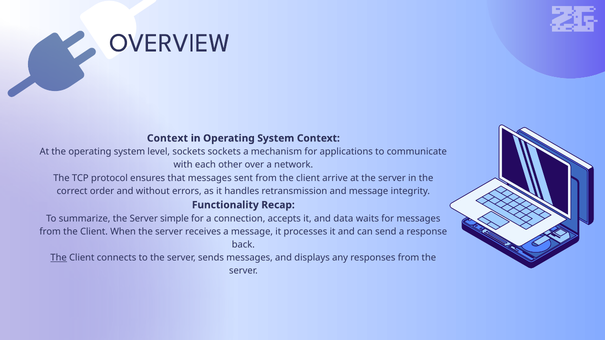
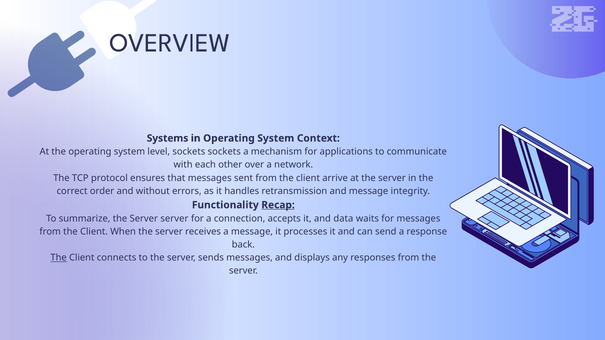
Context at (167, 138): Context -> Systems
Recap underline: none -> present
Server simple: simple -> server
